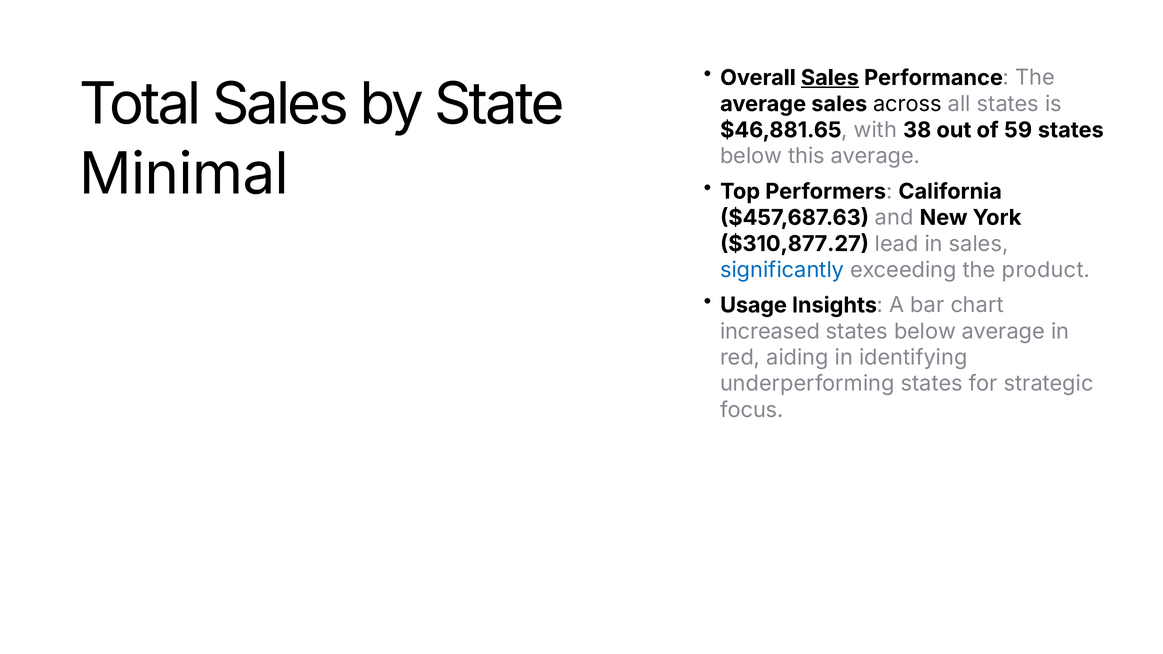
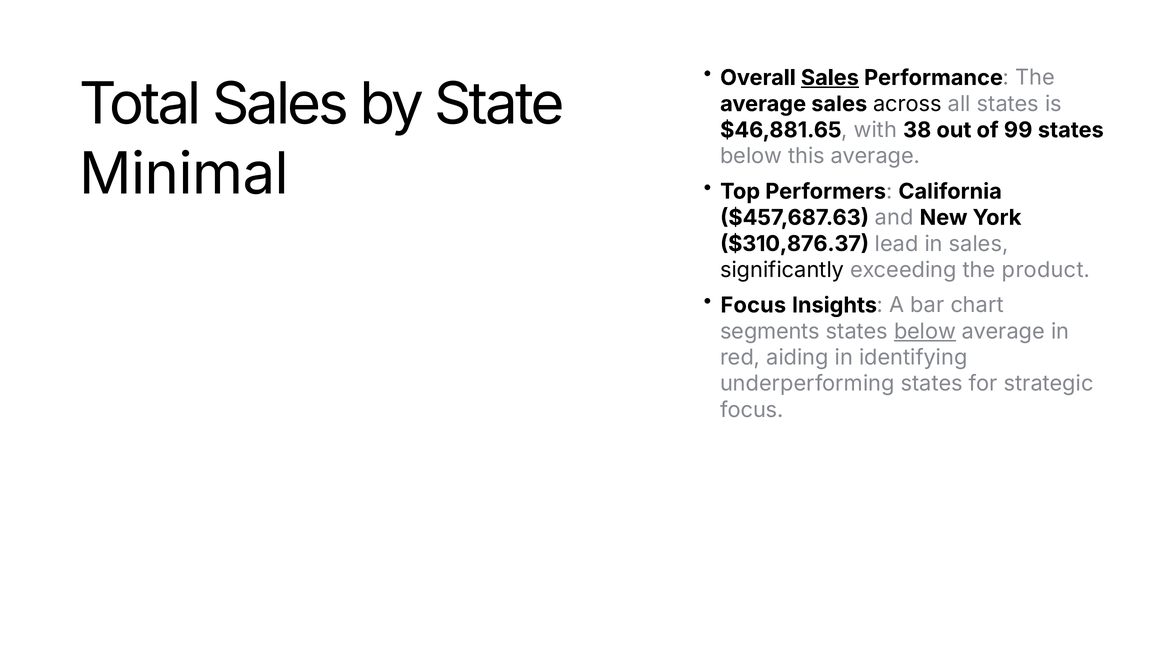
59: 59 -> 99
$310,877.27: $310,877.27 -> $310,876.37
significantly colour: blue -> black
Usage at (753, 305): Usage -> Focus
increased: increased -> segments
below at (925, 331) underline: none -> present
